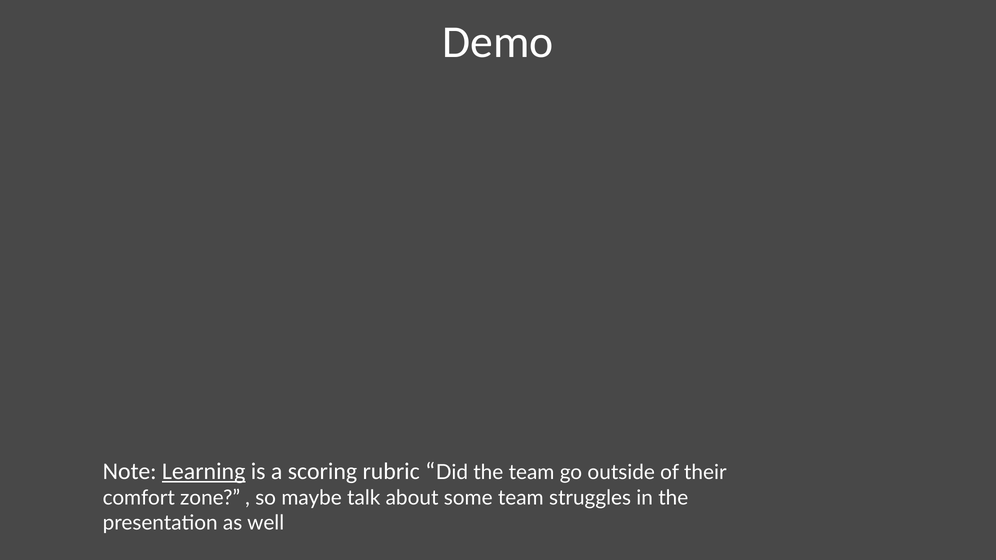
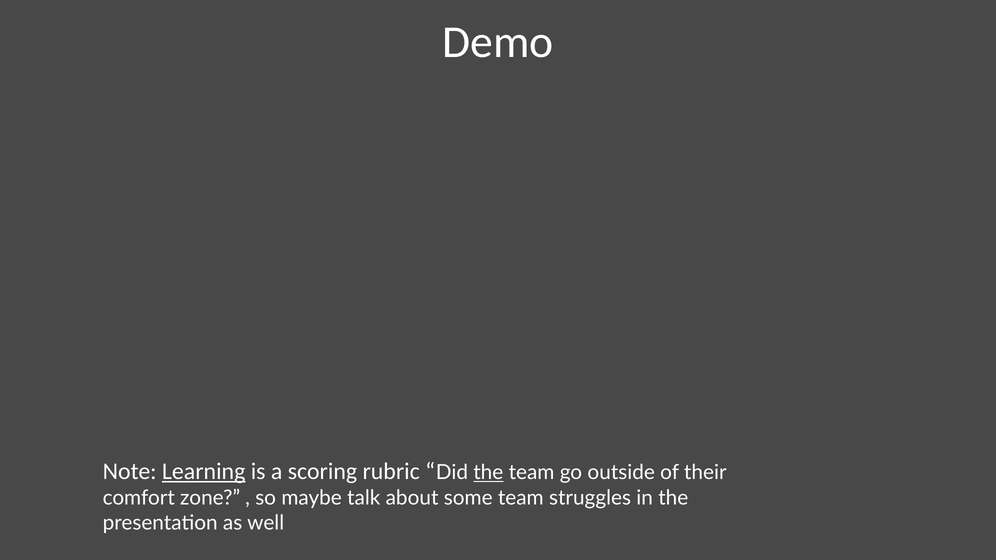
the at (488, 473) underline: none -> present
